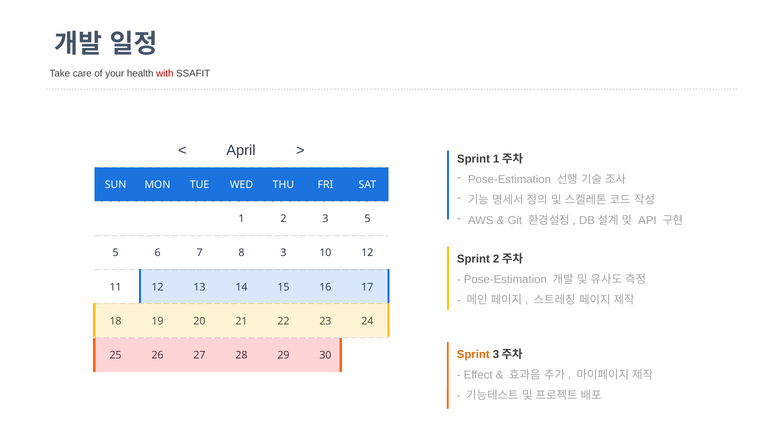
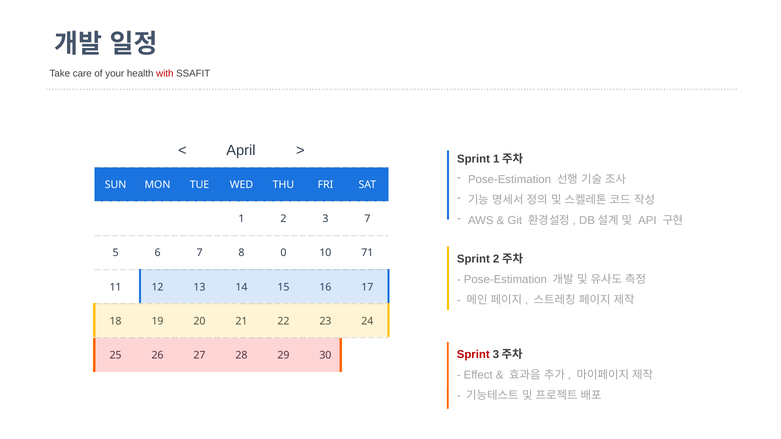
3 5: 5 -> 7
8 3: 3 -> 0
10 12: 12 -> 71
Sprint at (473, 355) colour: orange -> red
